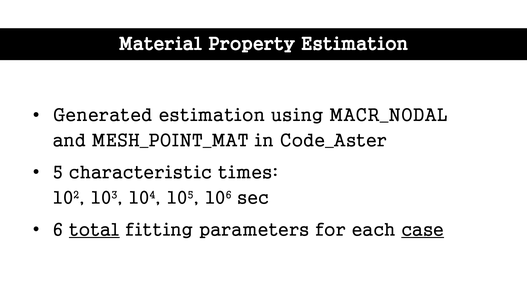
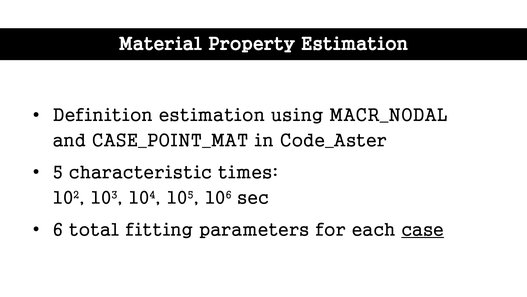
Generated: Generated -> Definition
MESH_POINT_MAT: MESH_POINT_MAT -> CASE_POINT_MAT
total underline: present -> none
